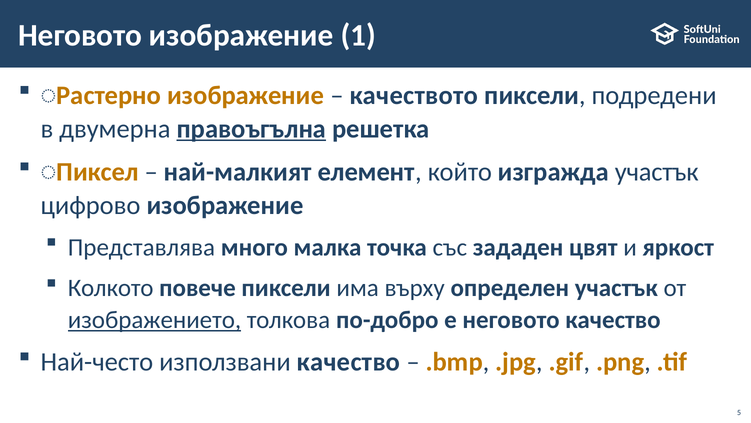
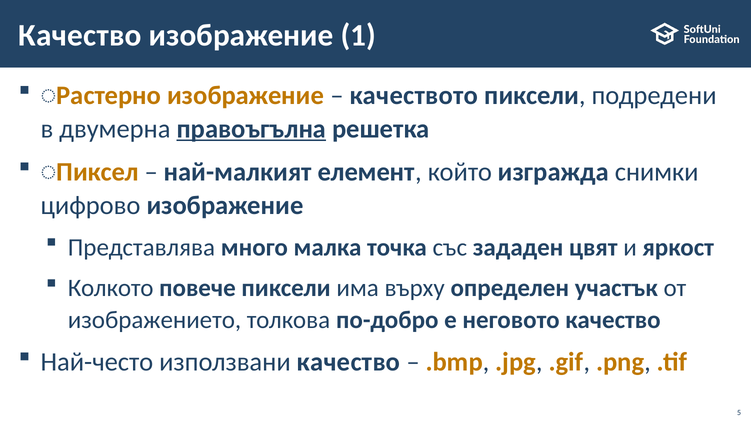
Неговото at (80, 36): Неговото -> Качество
изгражда участък: участък -> снимки
изображението underline: present -> none
